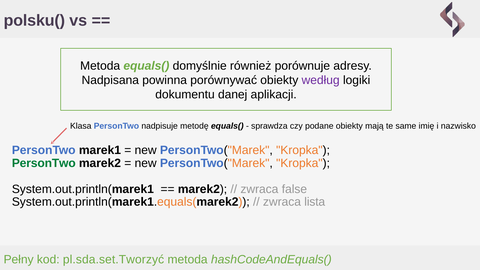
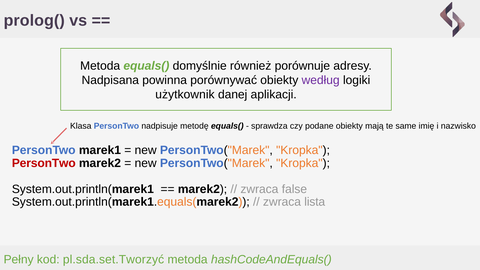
polsku(: polsku( -> prolog(
dokumentu: dokumentu -> użytkownik
PersonTwo at (44, 163) colour: green -> red
